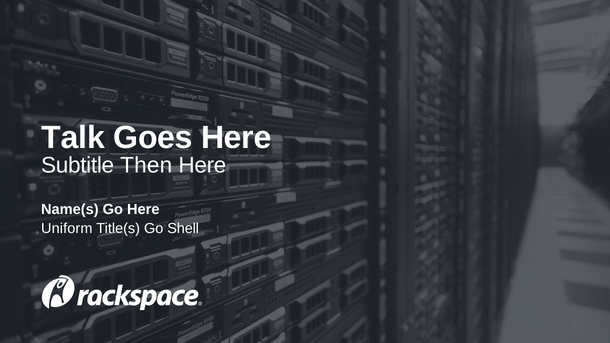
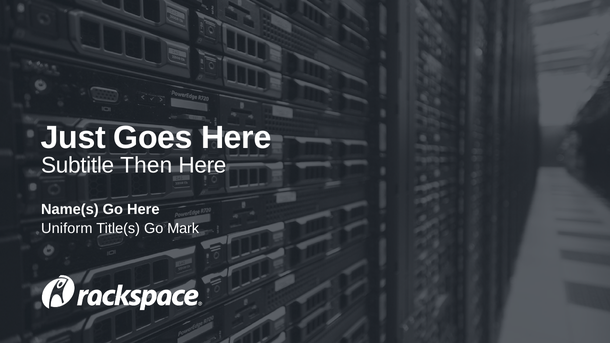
Talk: Talk -> Just
Shell: Shell -> Mark
